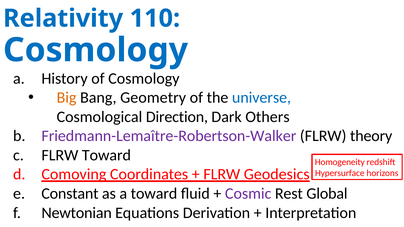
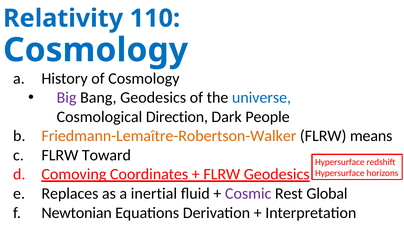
Big colour: orange -> purple
Bang Geometry: Geometry -> Geodesics
Others: Others -> People
Friedmann-Lemaître-Robertson-Walker colour: purple -> orange
theory: theory -> means
Homogeneity at (340, 162): Homogeneity -> Hypersurface
Constant: Constant -> Replaces
a toward: toward -> inertial
